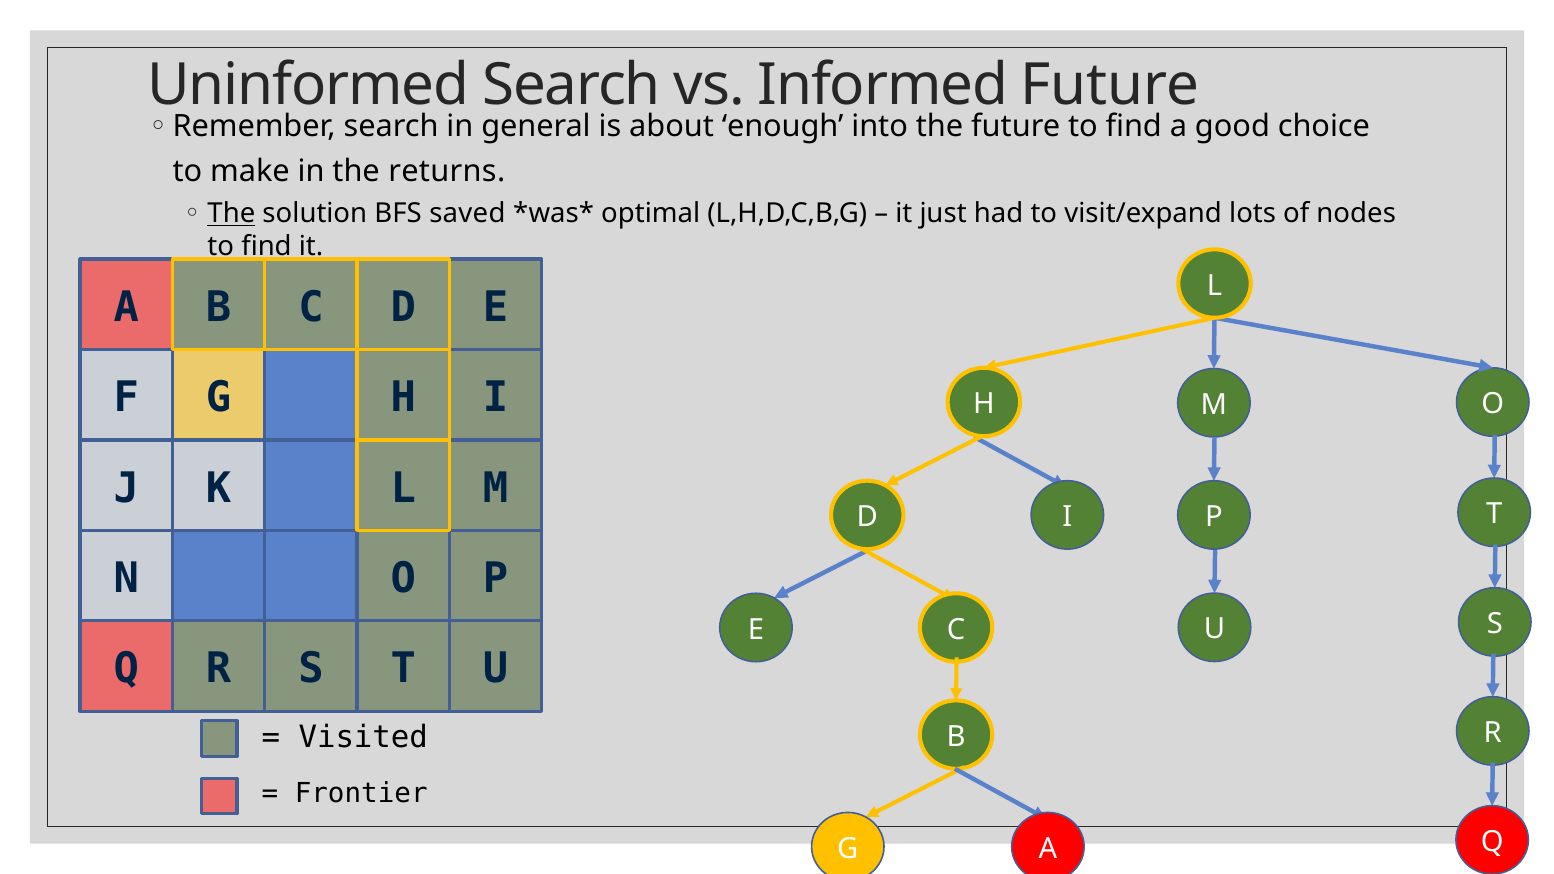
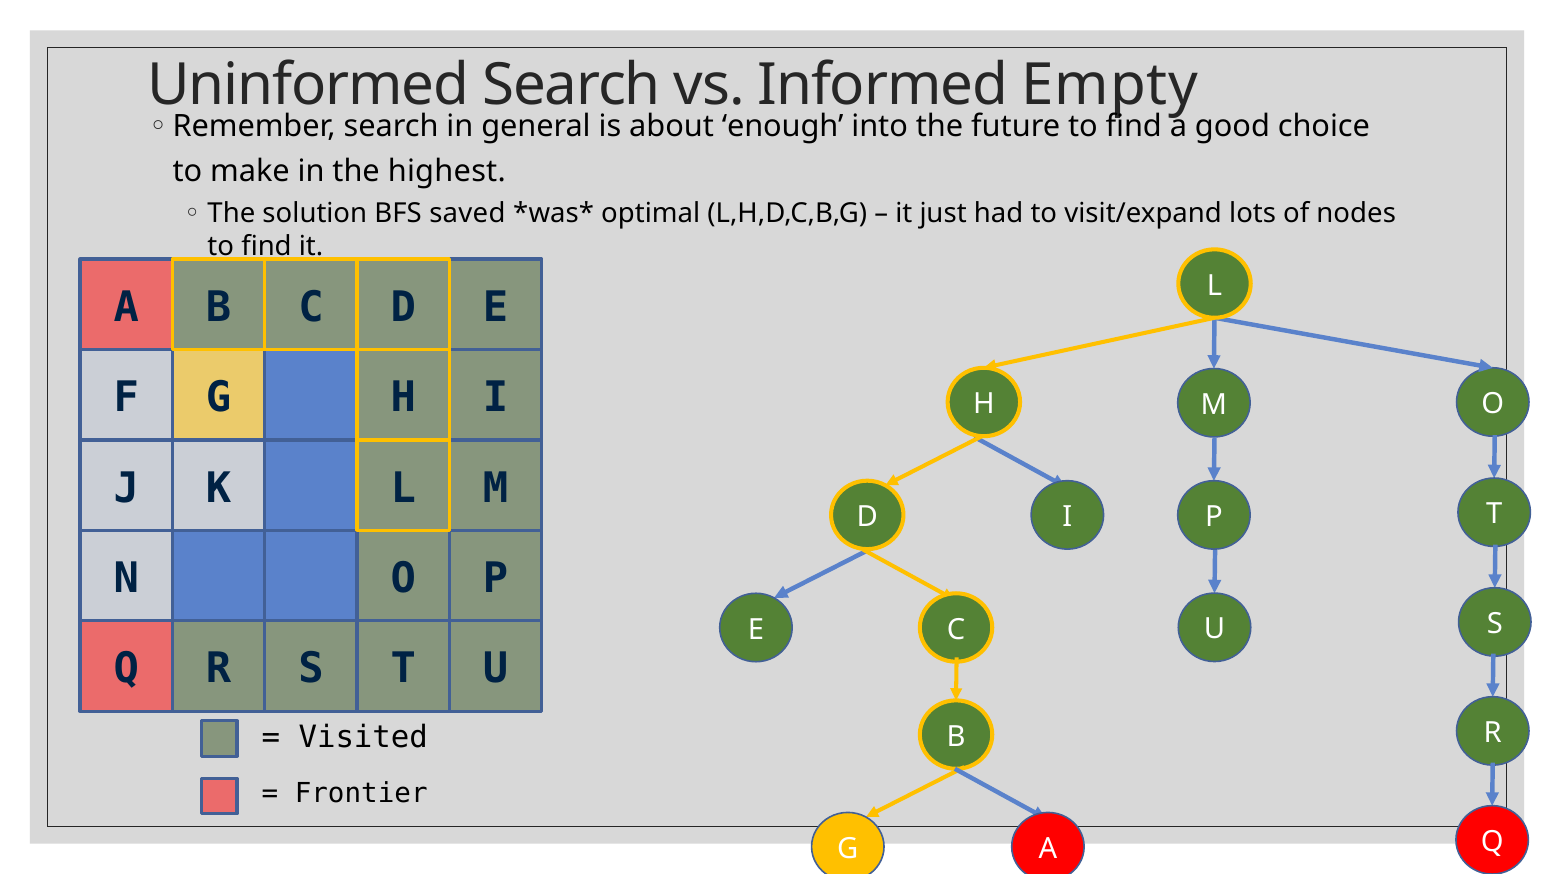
Informed Future: Future -> Empty
returns: returns -> highest
The at (231, 214) underline: present -> none
